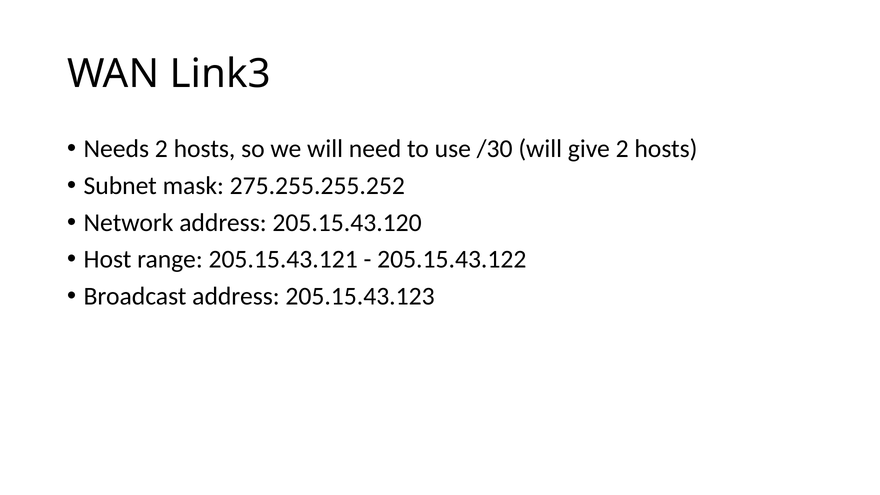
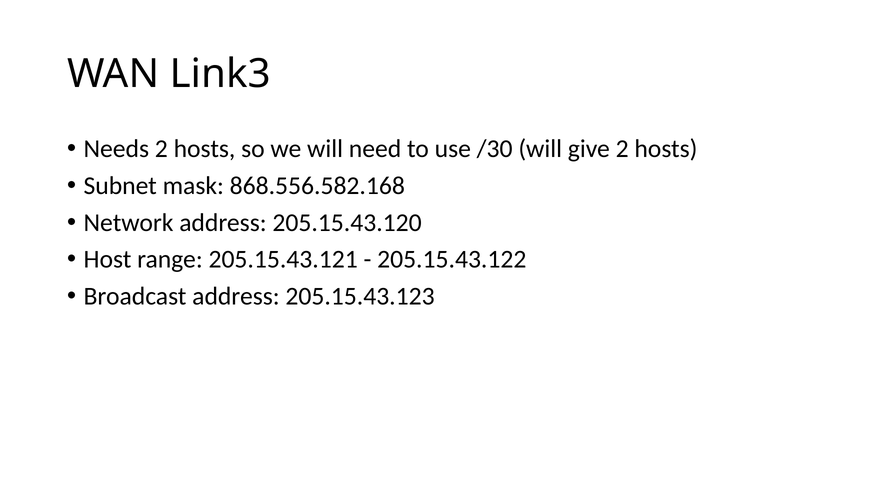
275.255.255.252: 275.255.255.252 -> 868.556.582.168
